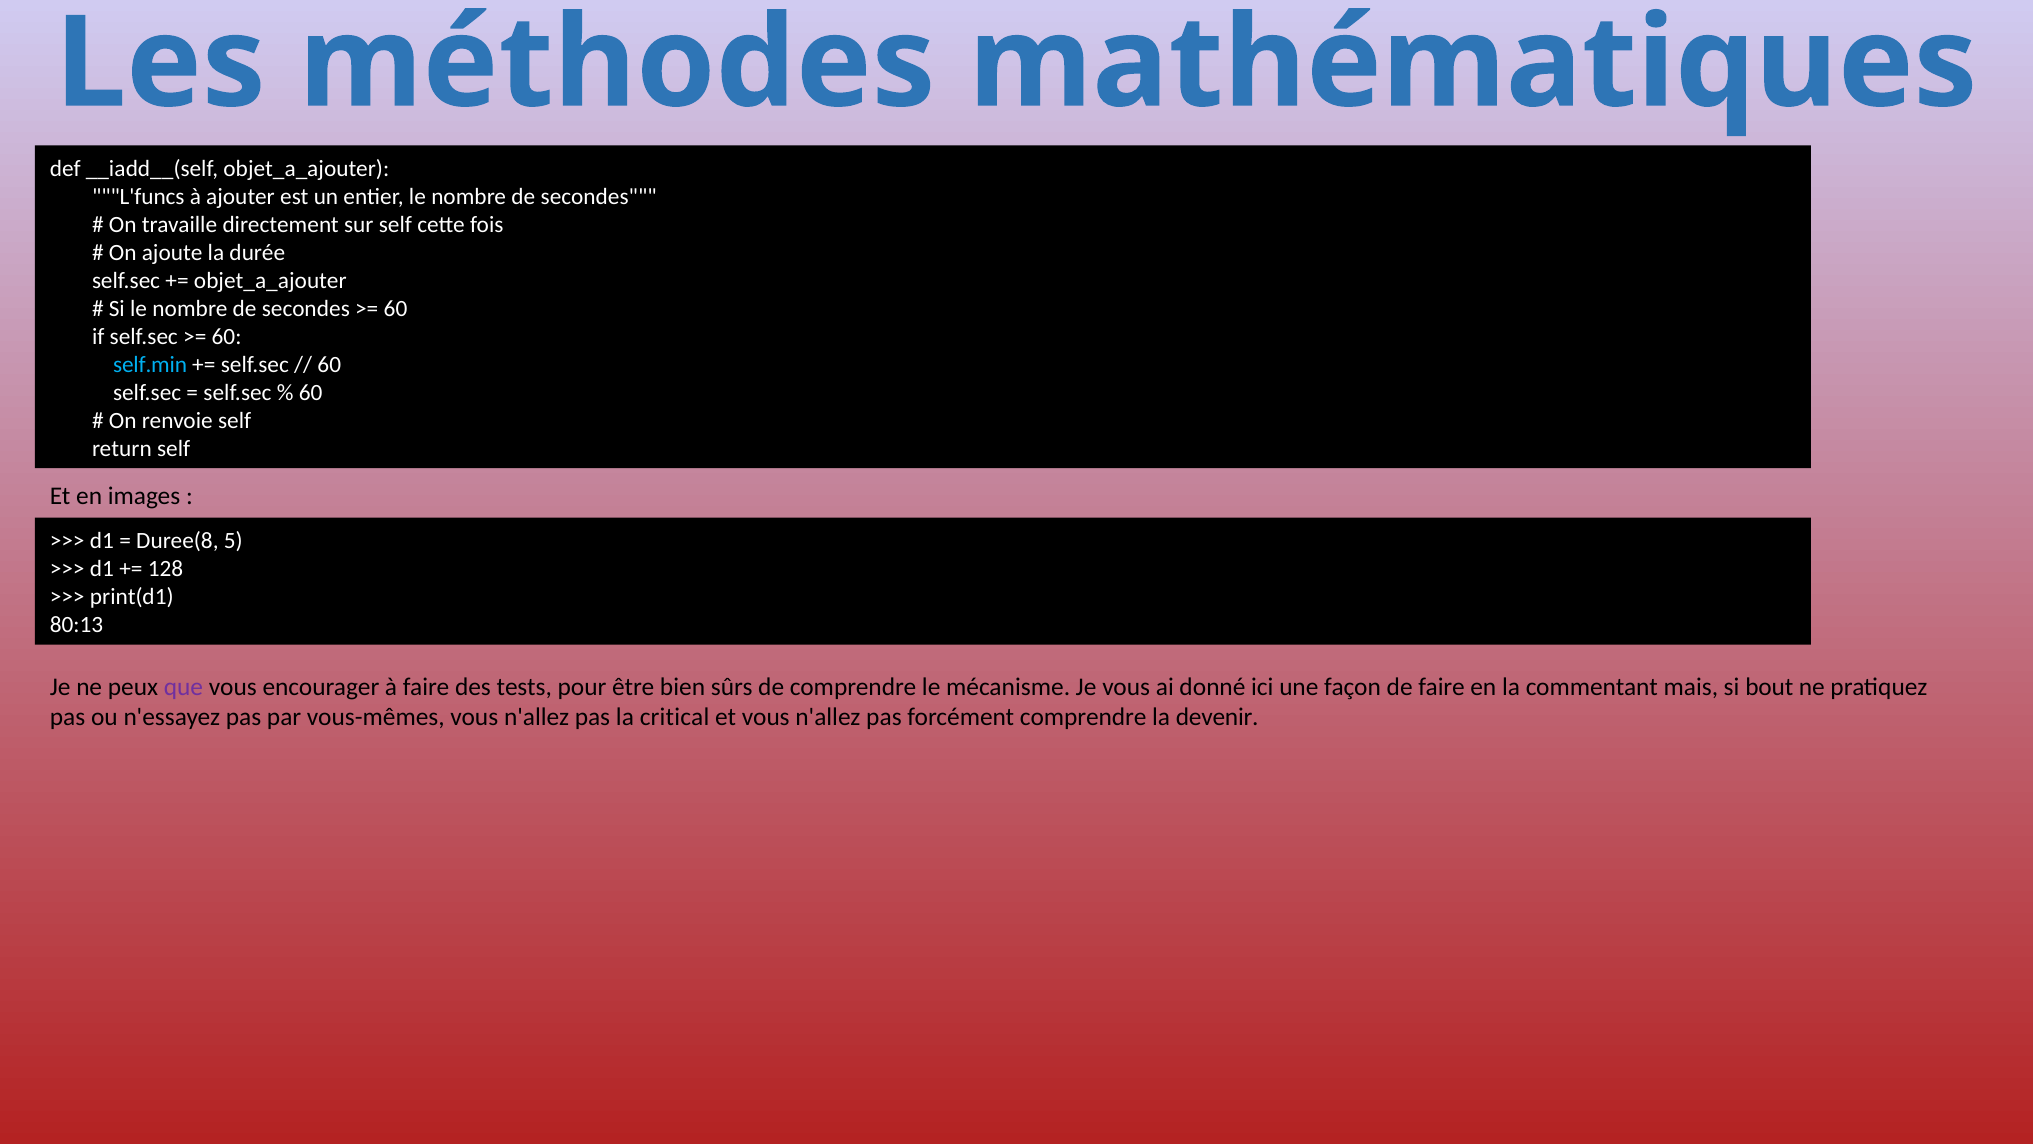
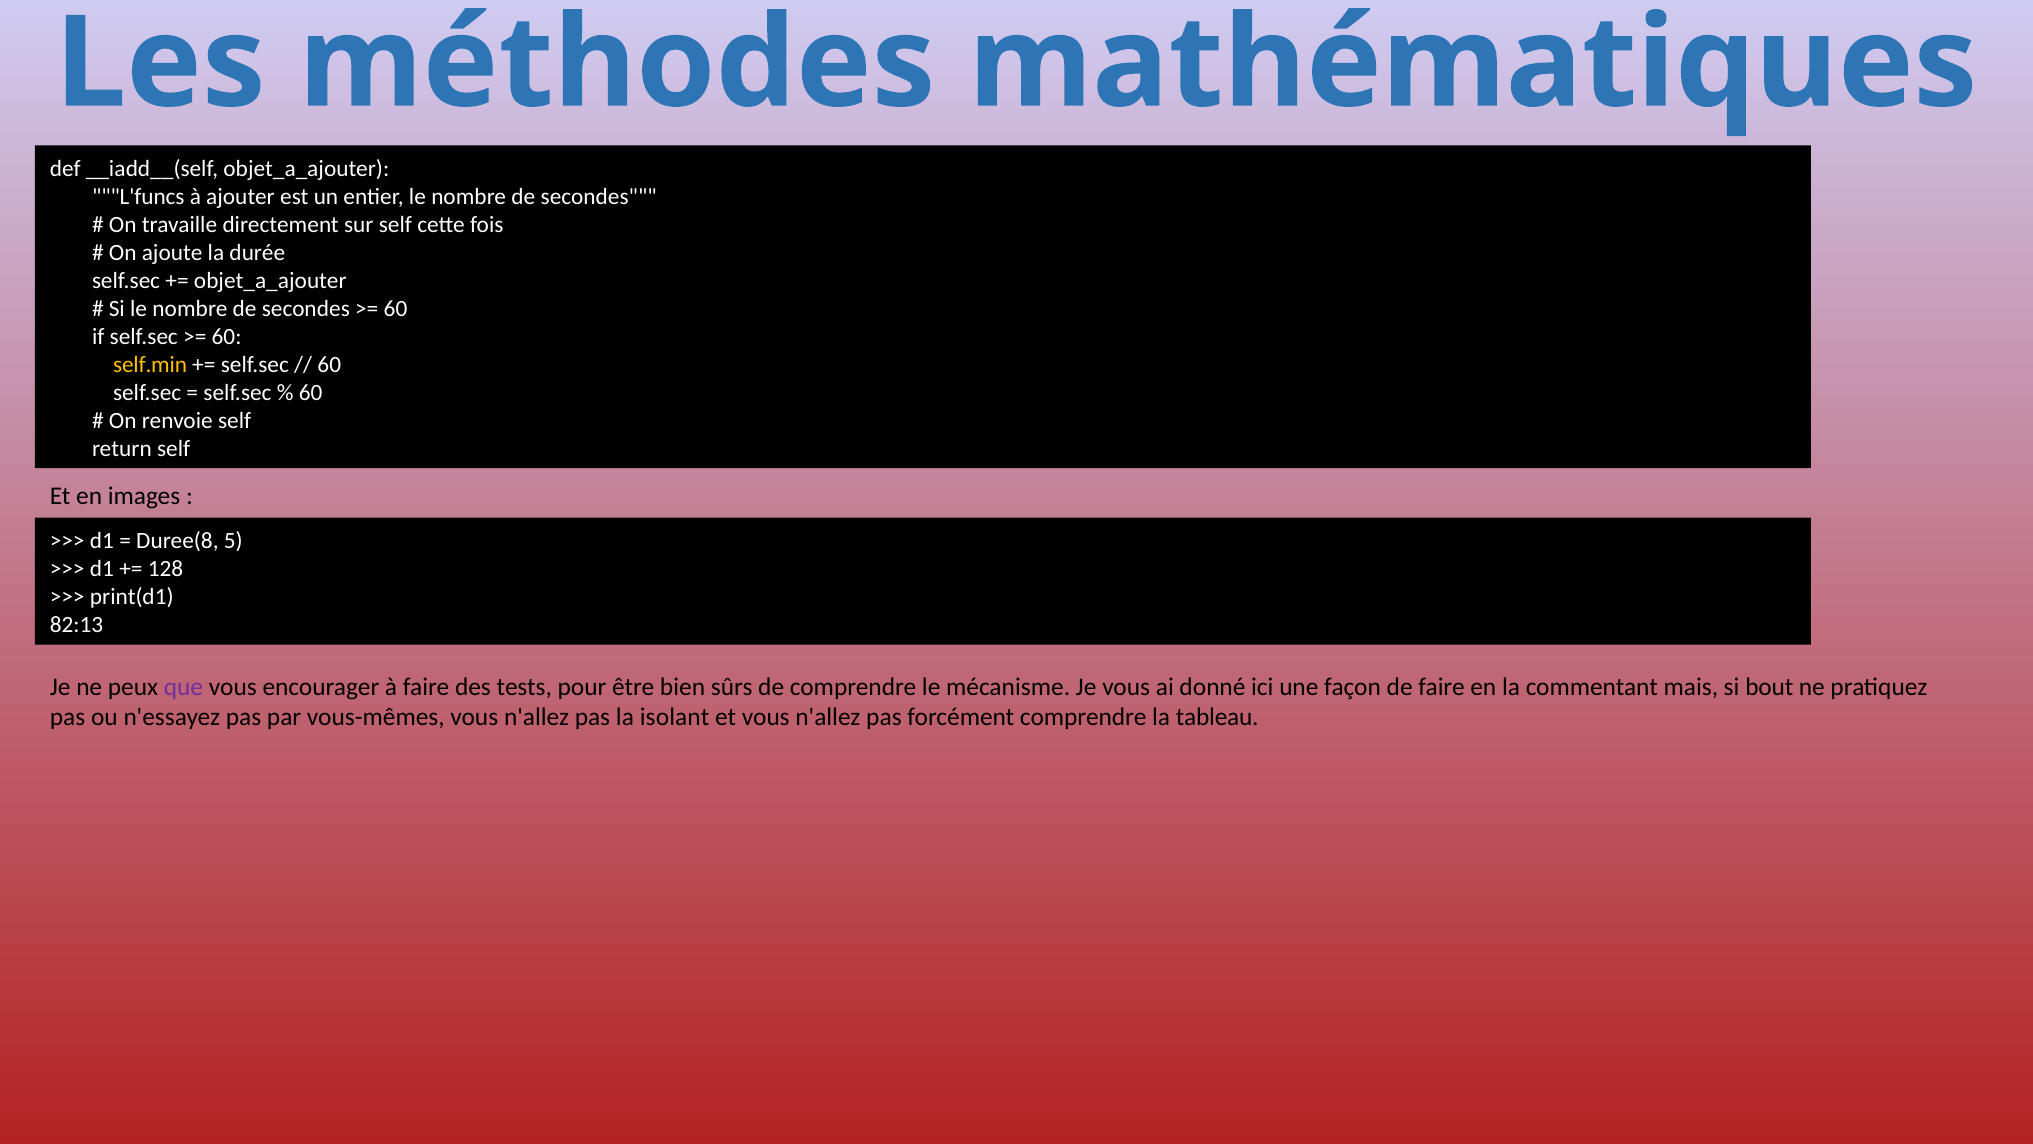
self.min colour: light blue -> yellow
80:13: 80:13 -> 82:13
critical: critical -> isolant
devenir: devenir -> tableau
